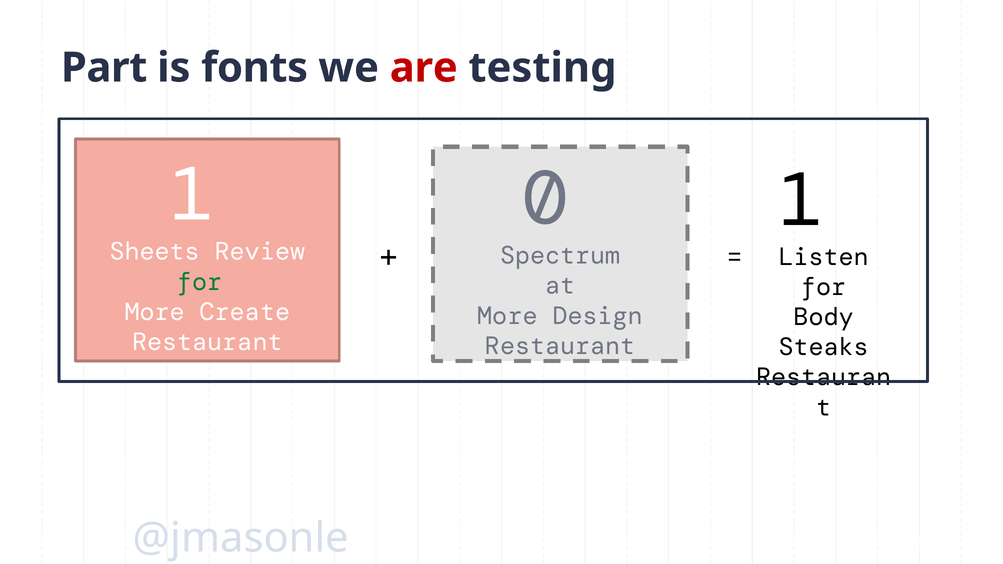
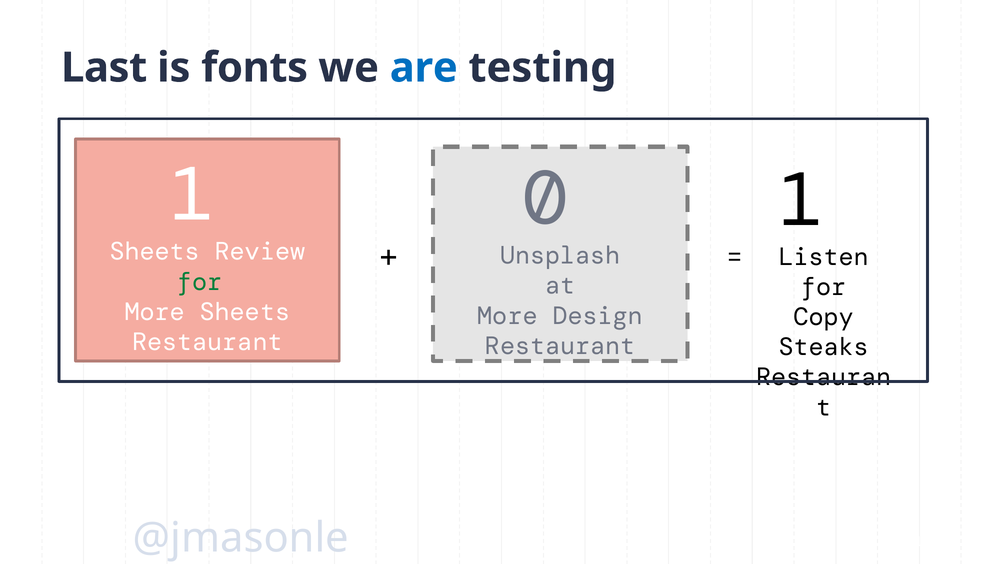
Part: Part -> Last
are colour: red -> blue
Spectrum: Spectrum -> Unsplash
More Create: Create -> Sheets
Body: Body -> Copy
